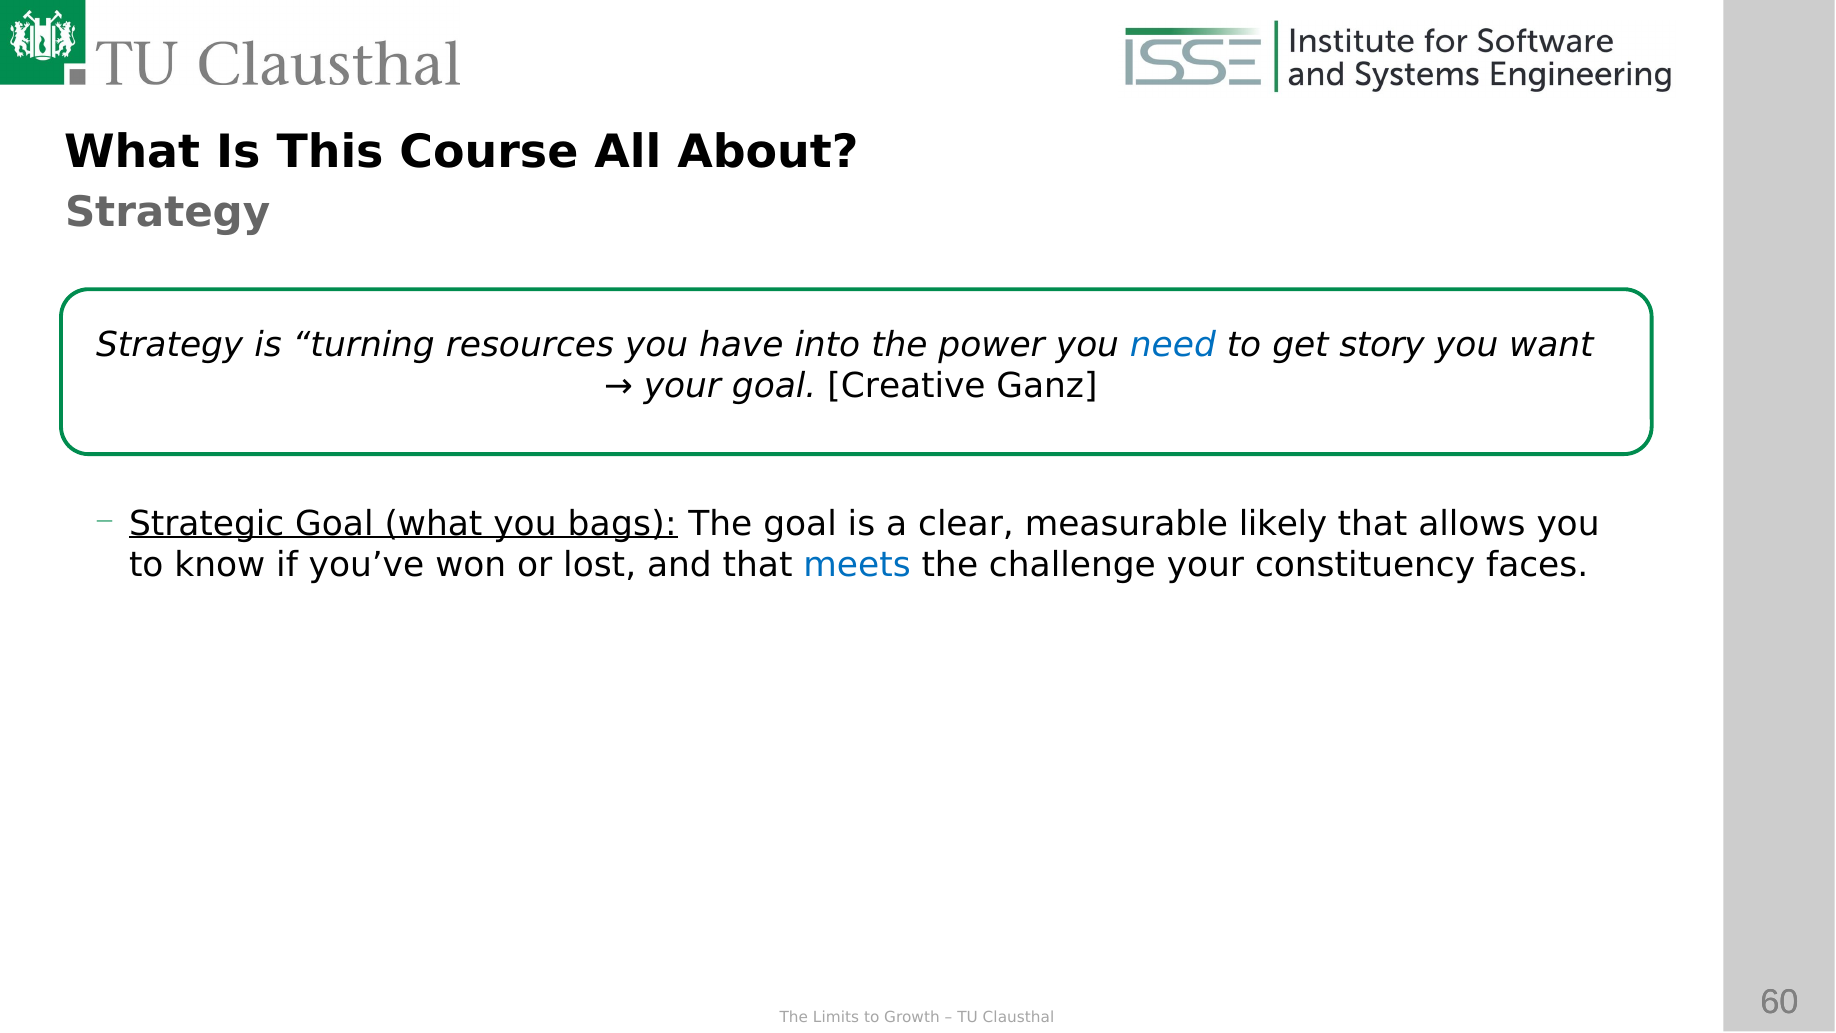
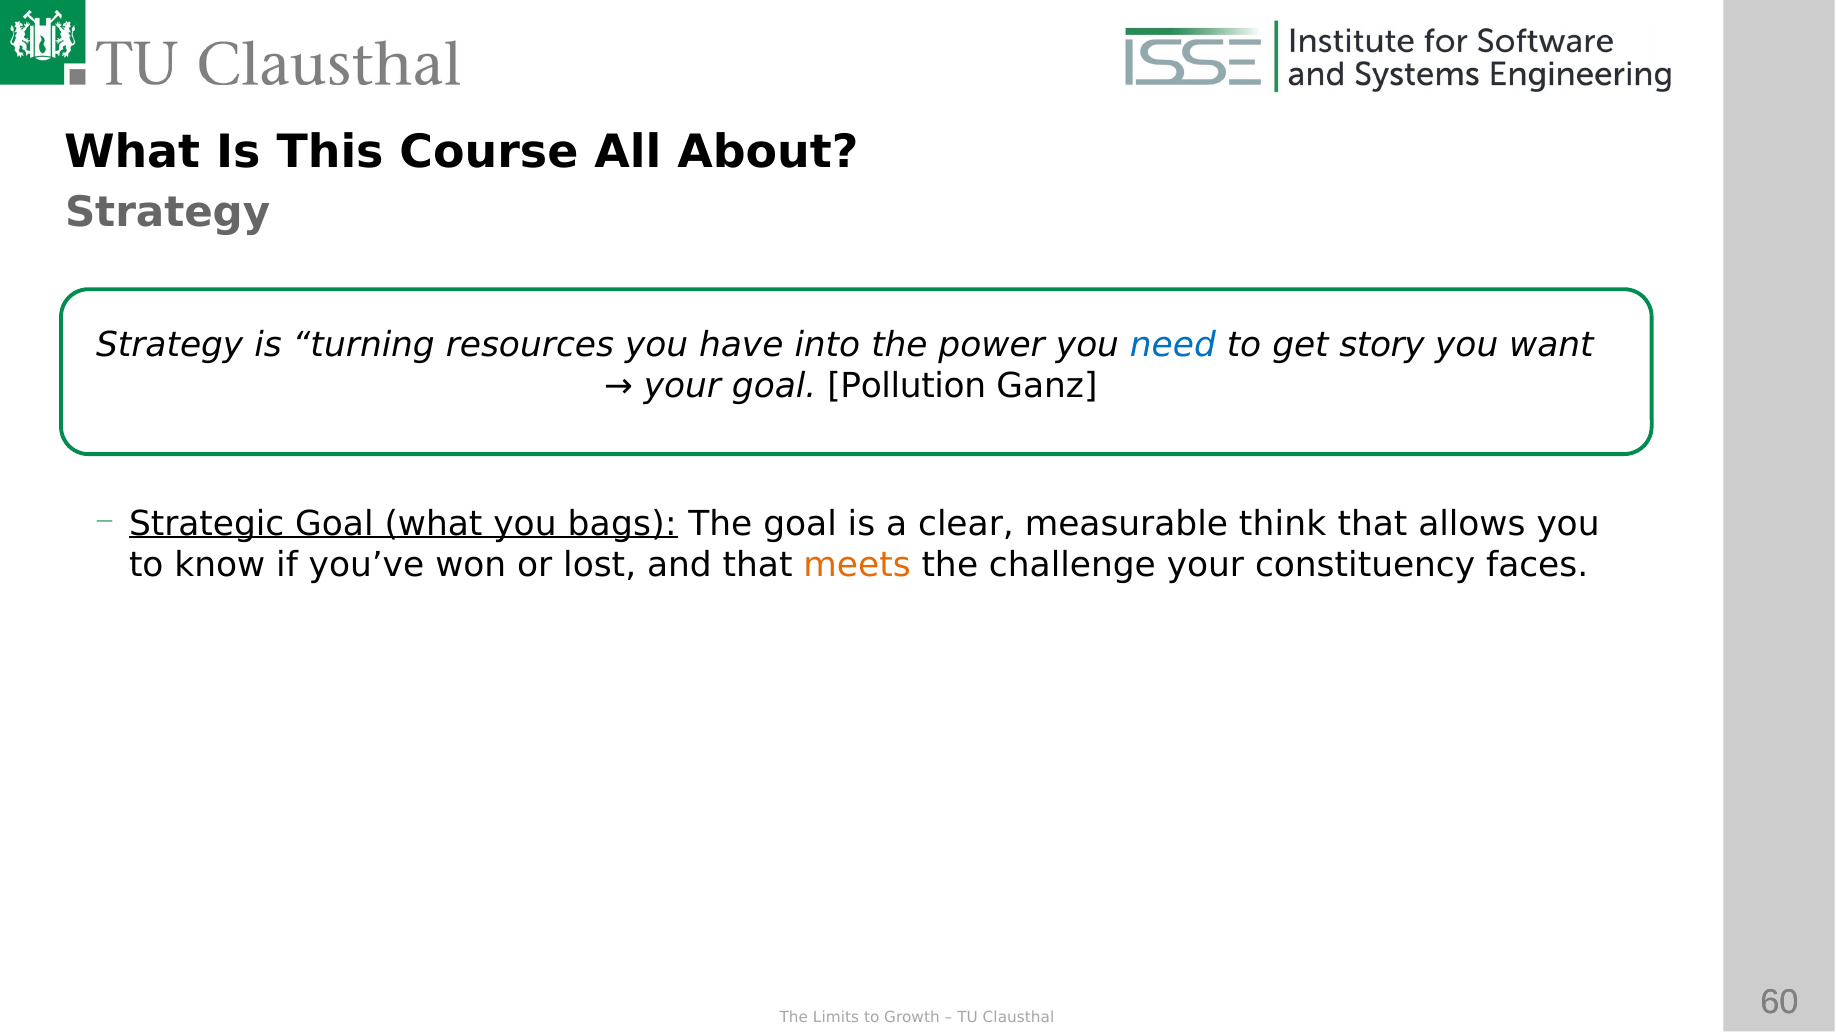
Creative: Creative -> Pollution
likely: likely -> think
meets colour: blue -> orange
